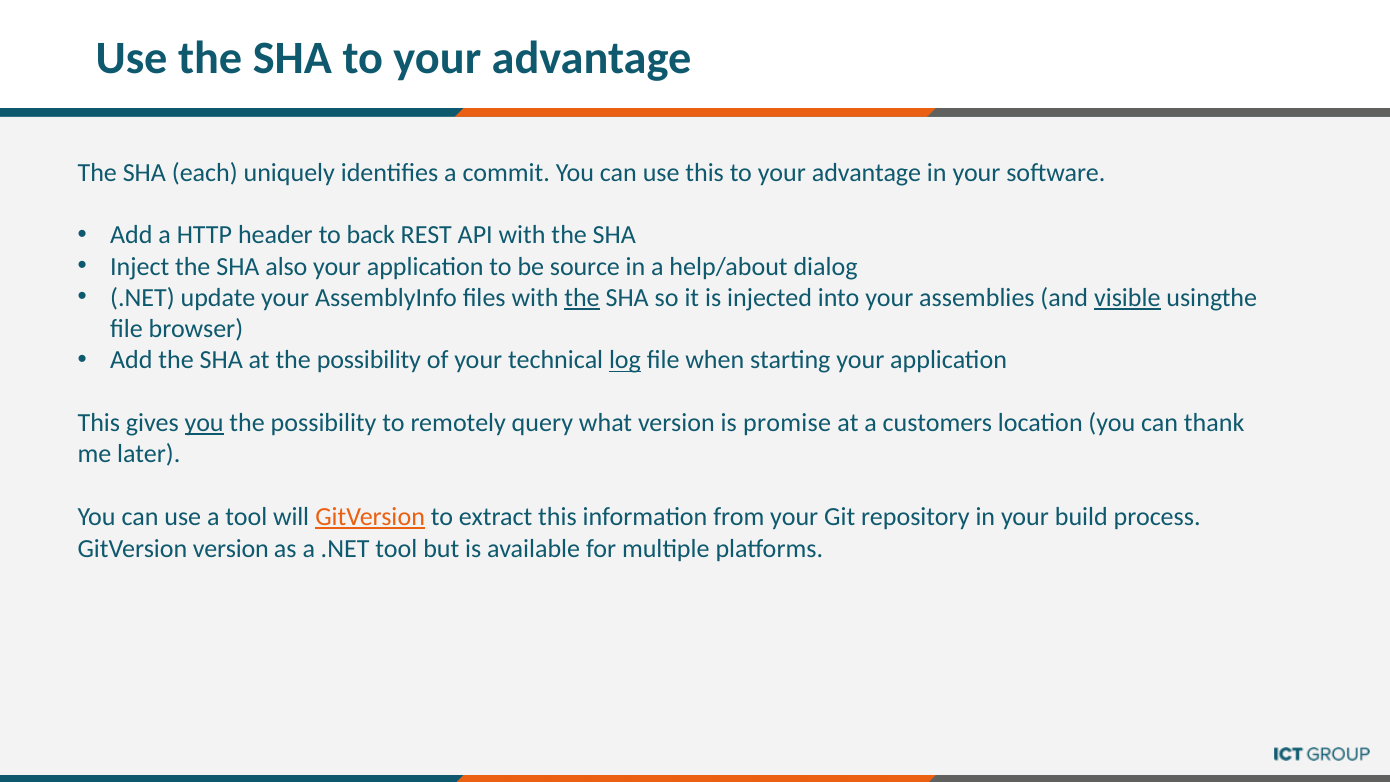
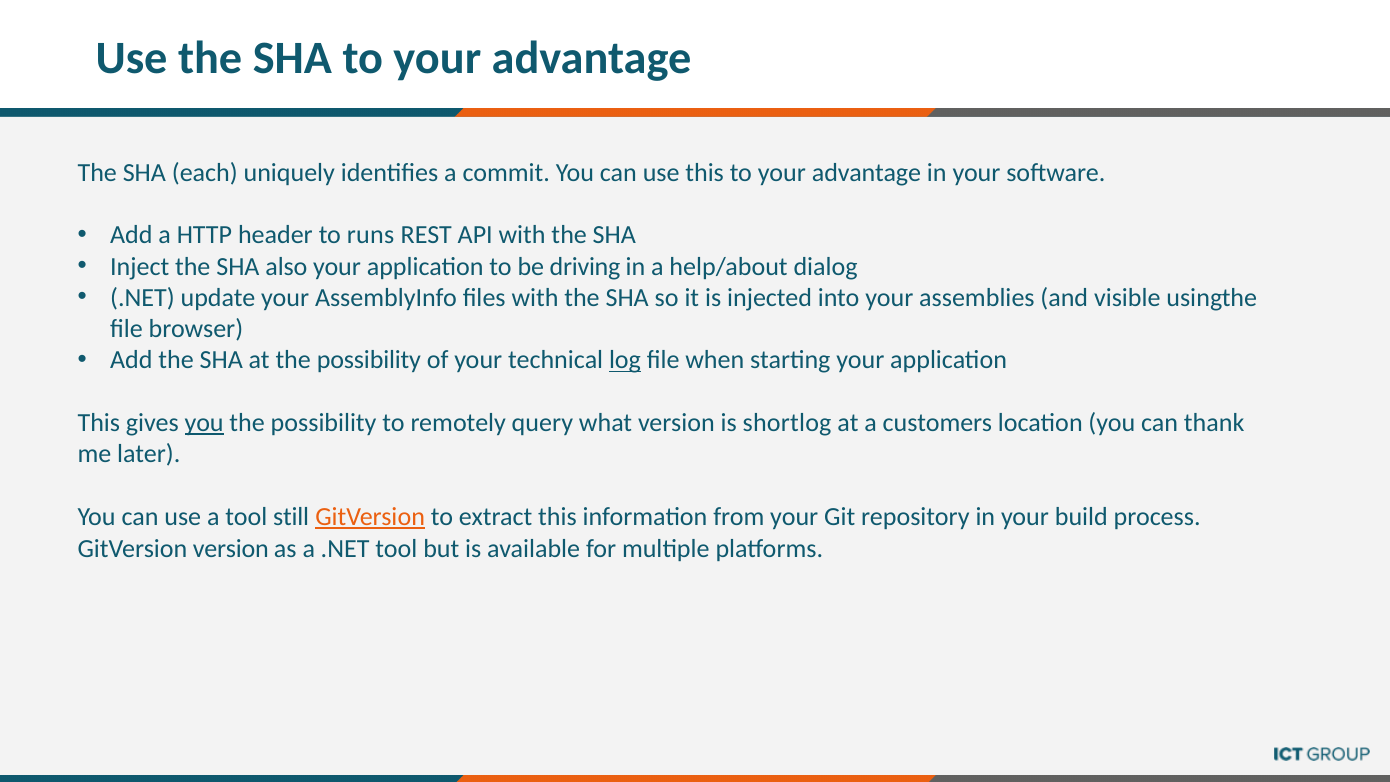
back: back -> runs
source: source -> driving
the at (582, 298) underline: present -> none
visible underline: present -> none
promise: promise -> shortlog
will: will -> still
